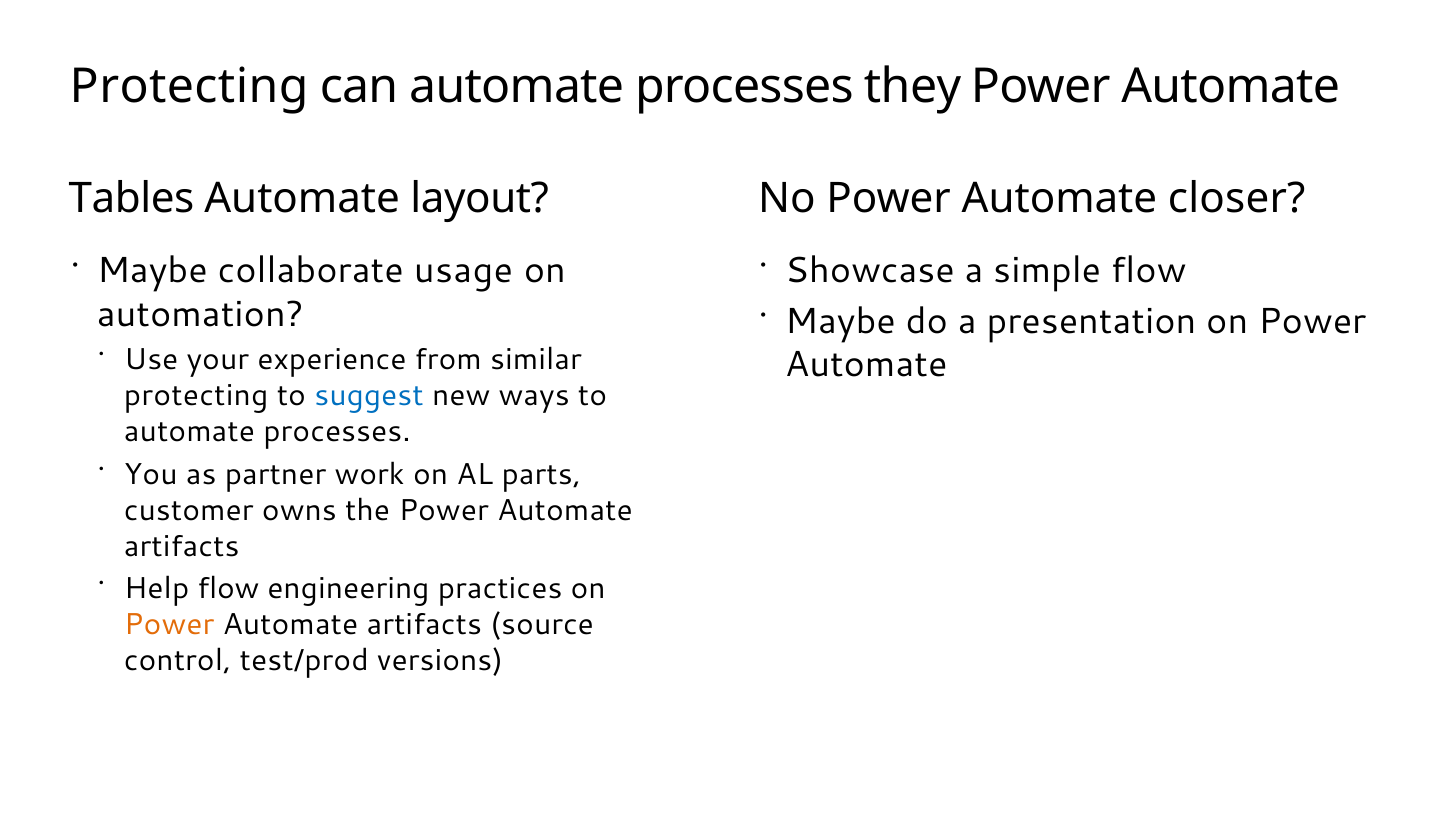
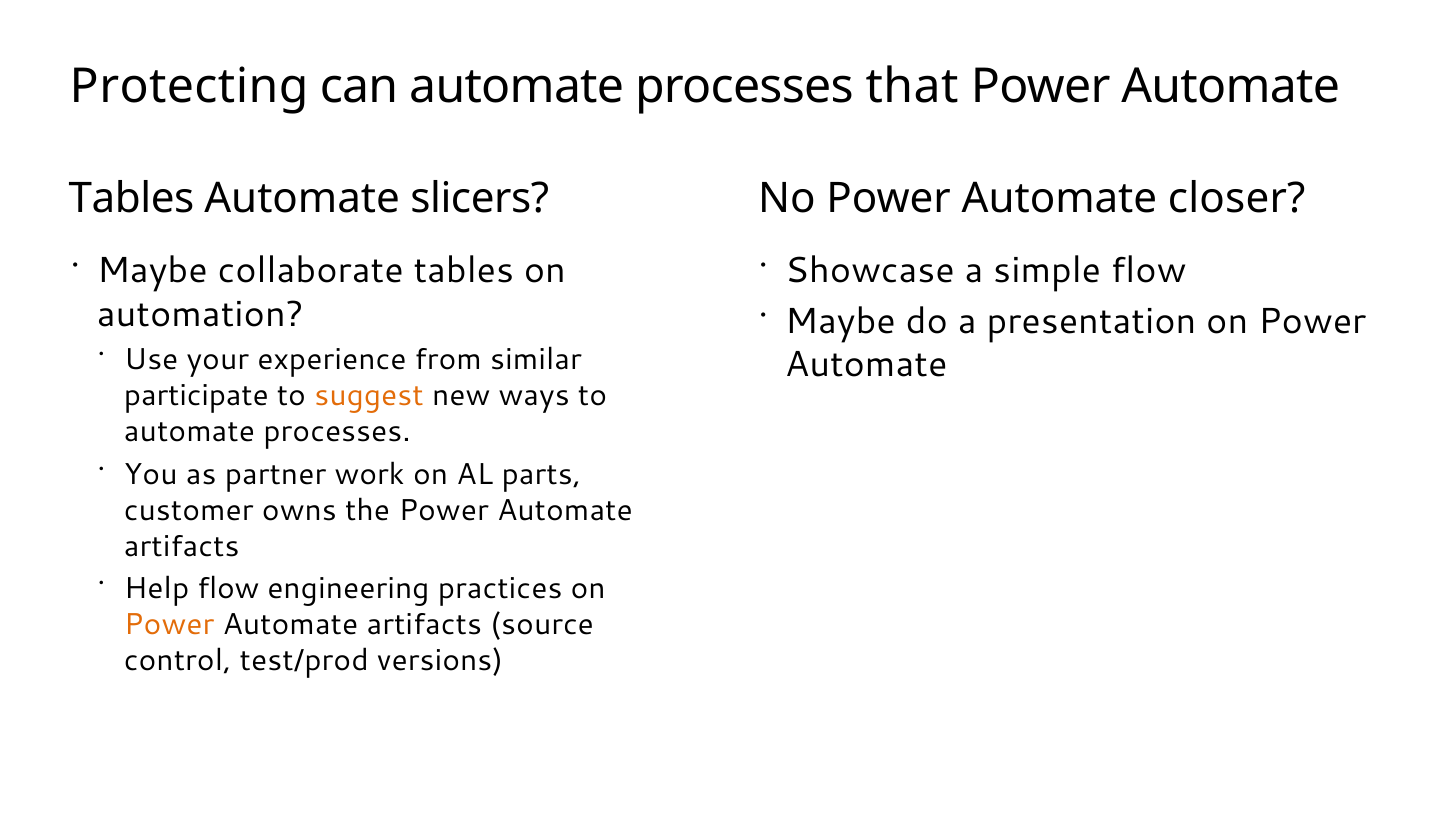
they: they -> that
layout: layout -> slicers
collaborate usage: usage -> tables
protecting at (196, 396): protecting -> participate
suggest colour: blue -> orange
